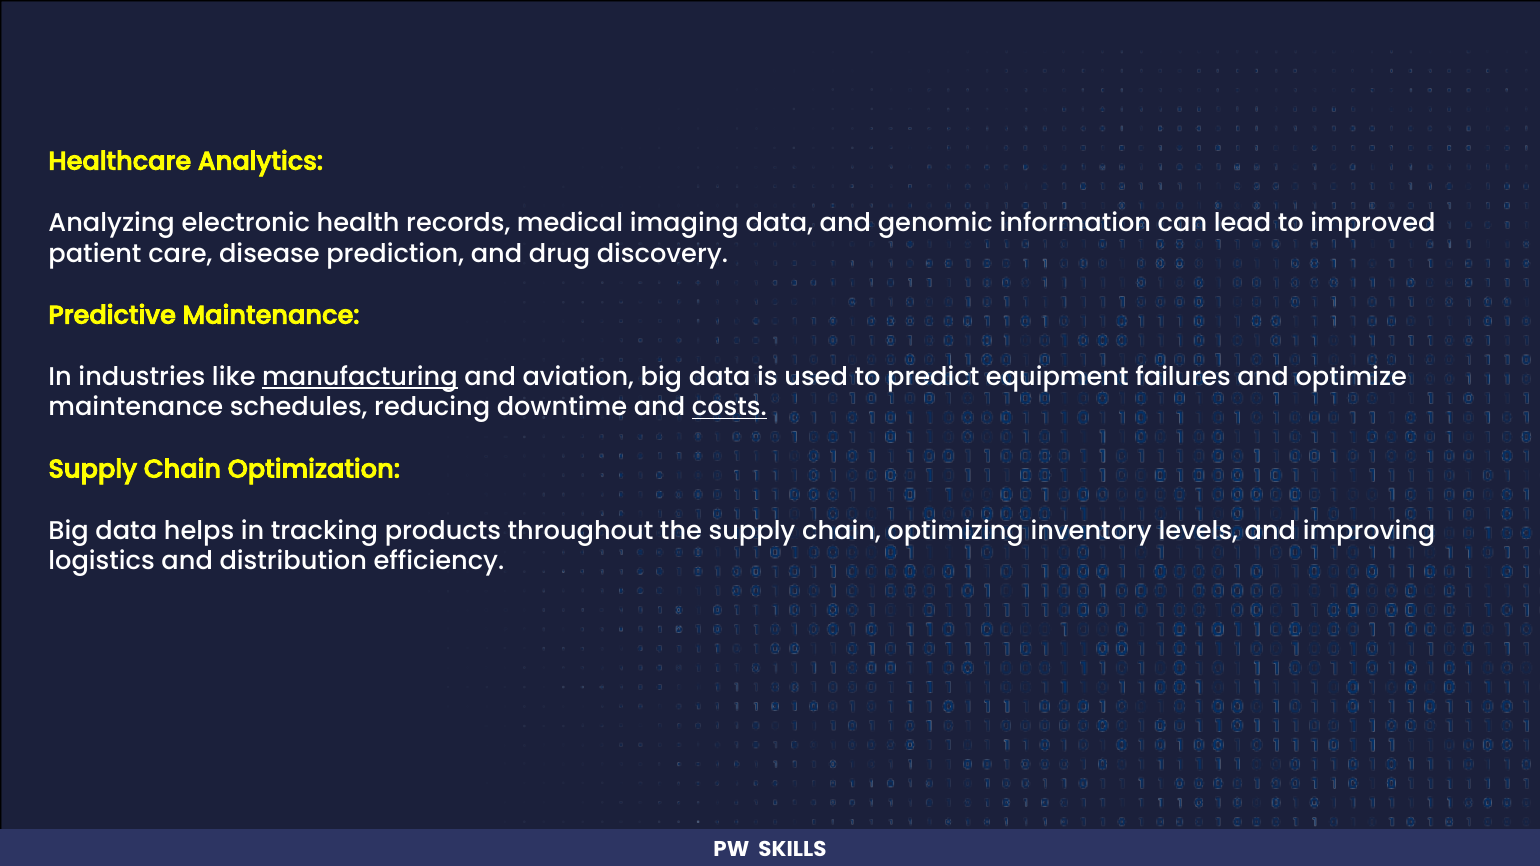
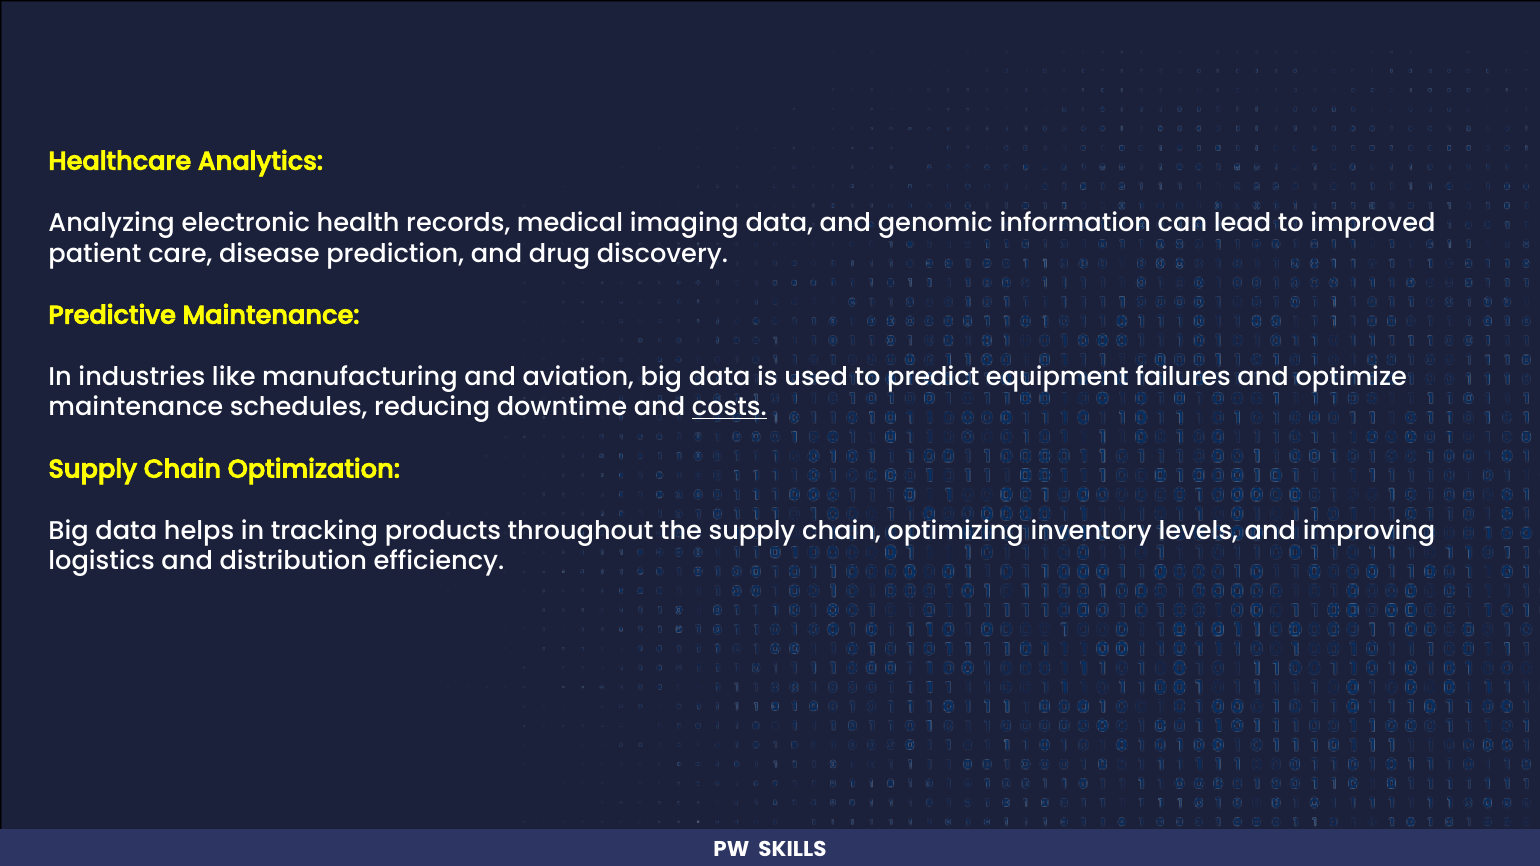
manufacturing underline: present -> none
